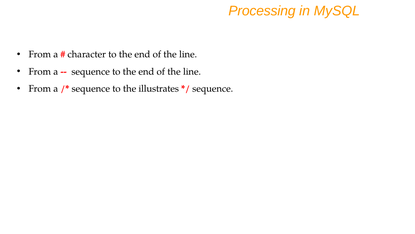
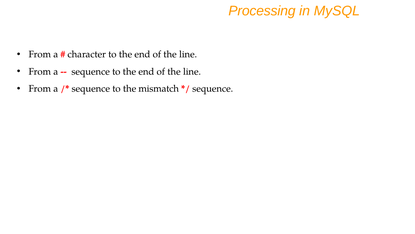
illustrates: illustrates -> mismatch
